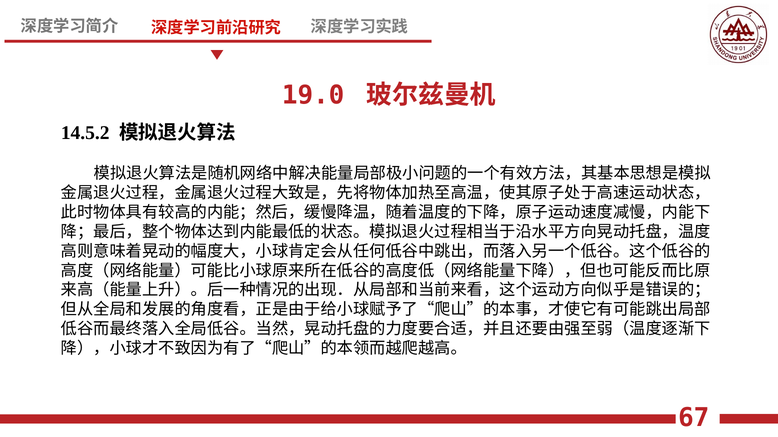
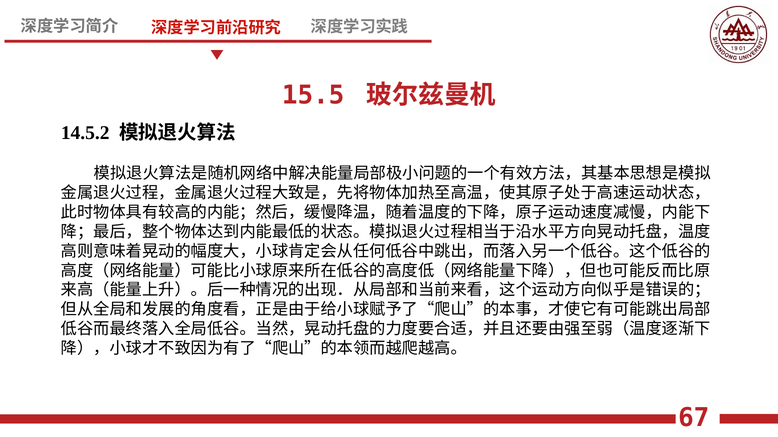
19.0: 19.0 -> 15.5
